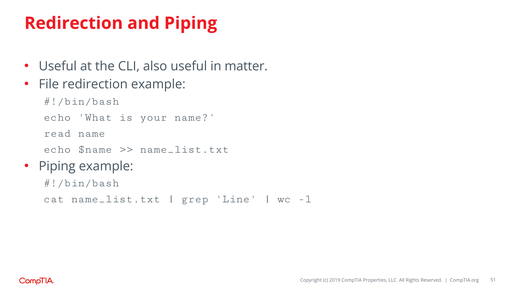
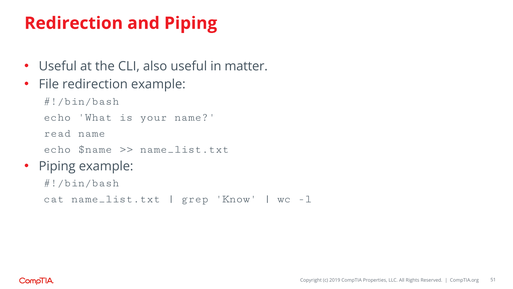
Line: Line -> Know
